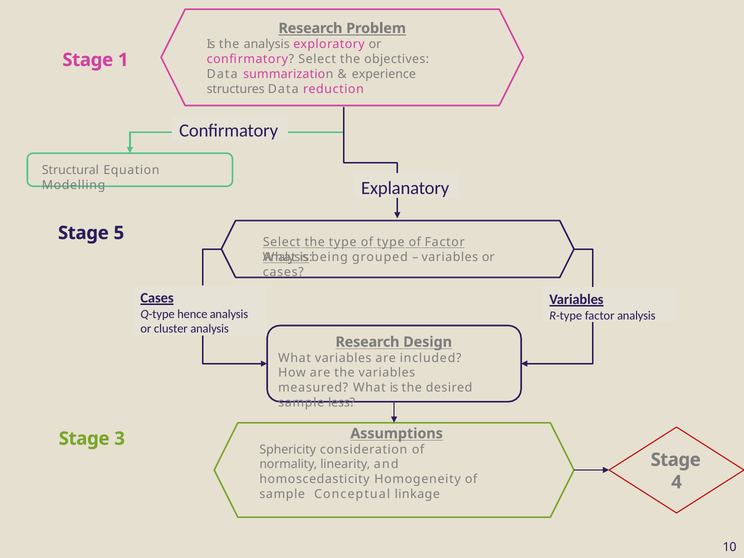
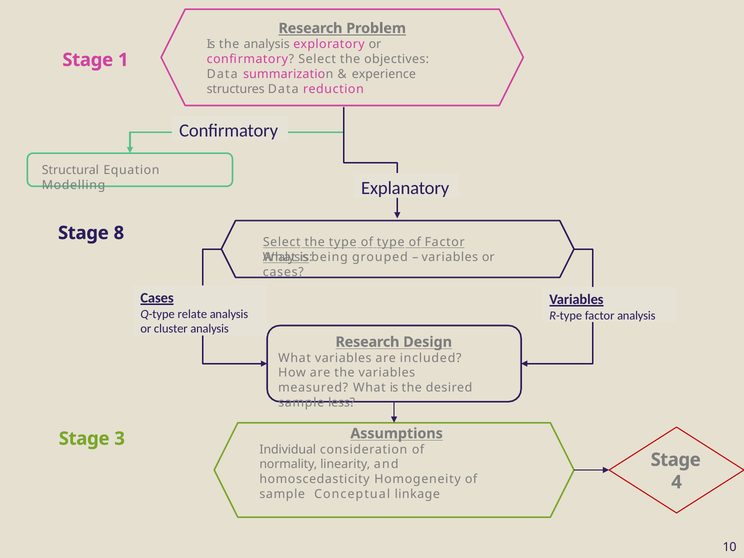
5: 5 -> 8
hence: hence -> relate
Sphericity: Sphericity -> Individual
